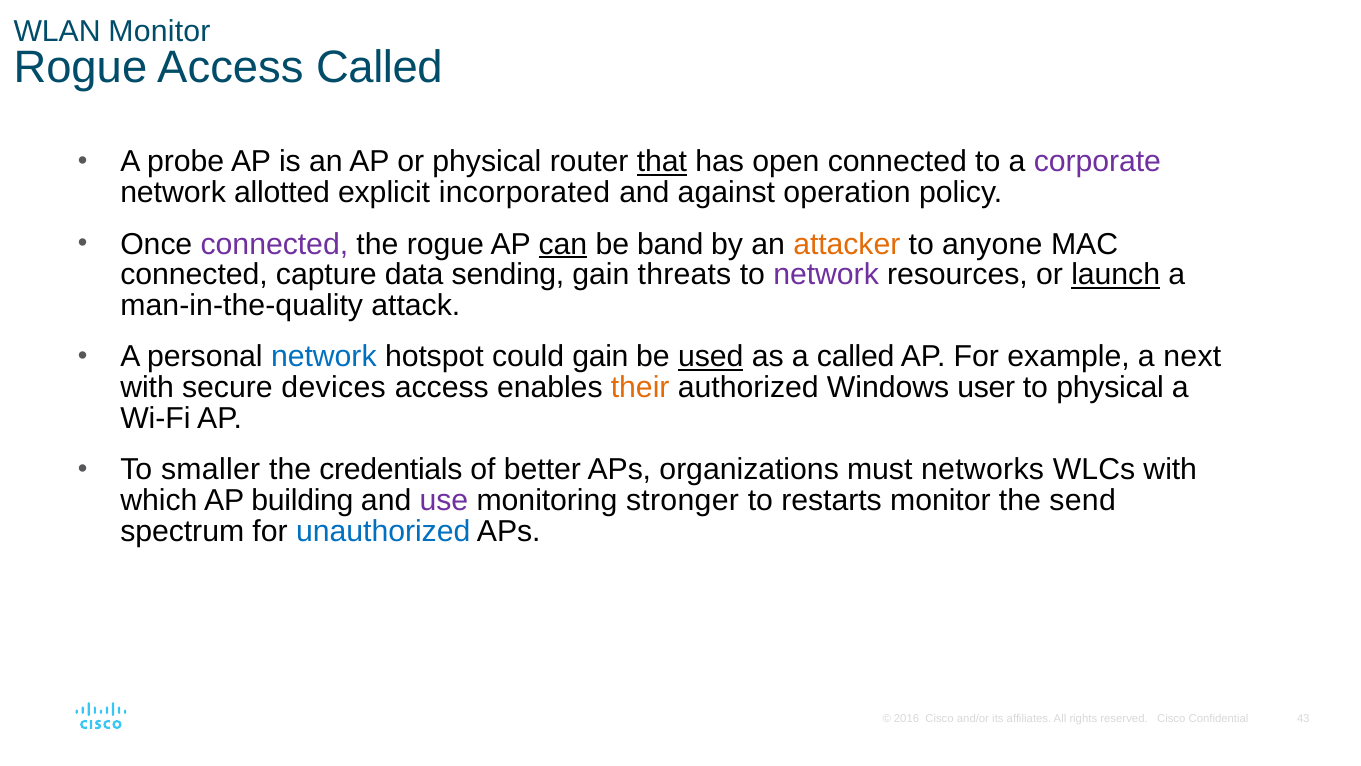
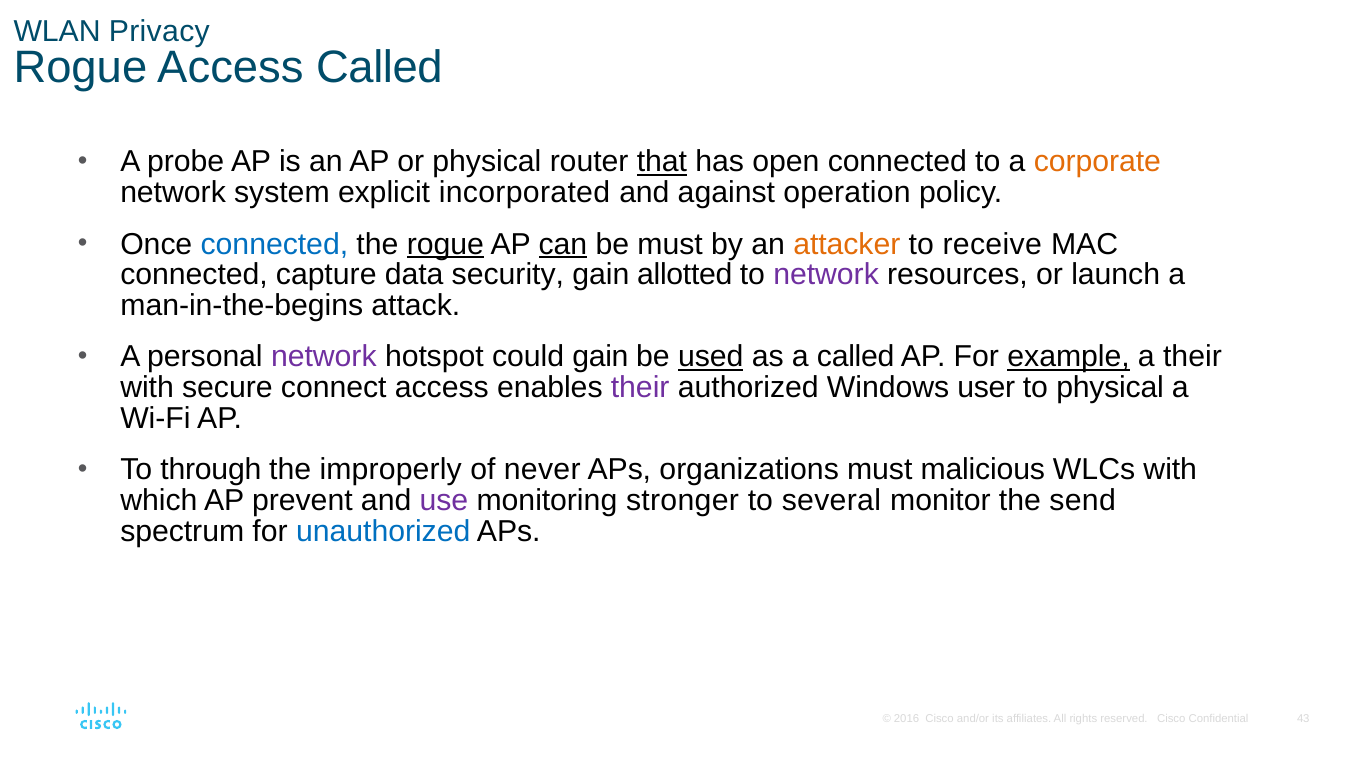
WLAN Monitor: Monitor -> Privacy
corporate colour: purple -> orange
allotted: allotted -> system
connected at (274, 244) colour: purple -> blue
rogue at (445, 244) underline: none -> present
be band: band -> must
anyone: anyone -> receive
sending: sending -> security
threats: threats -> allotted
launch underline: present -> none
man-in-the-quality: man-in-the-quality -> man-in-the-begins
network at (324, 357) colour: blue -> purple
example underline: none -> present
a next: next -> their
devices: devices -> connect
their at (640, 388) colour: orange -> purple
smaller: smaller -> through
credentials: credentials -> improperly
better: better -> never
networks: networks -> malicious
building: building -> prevent
restarts: restarts -> several
